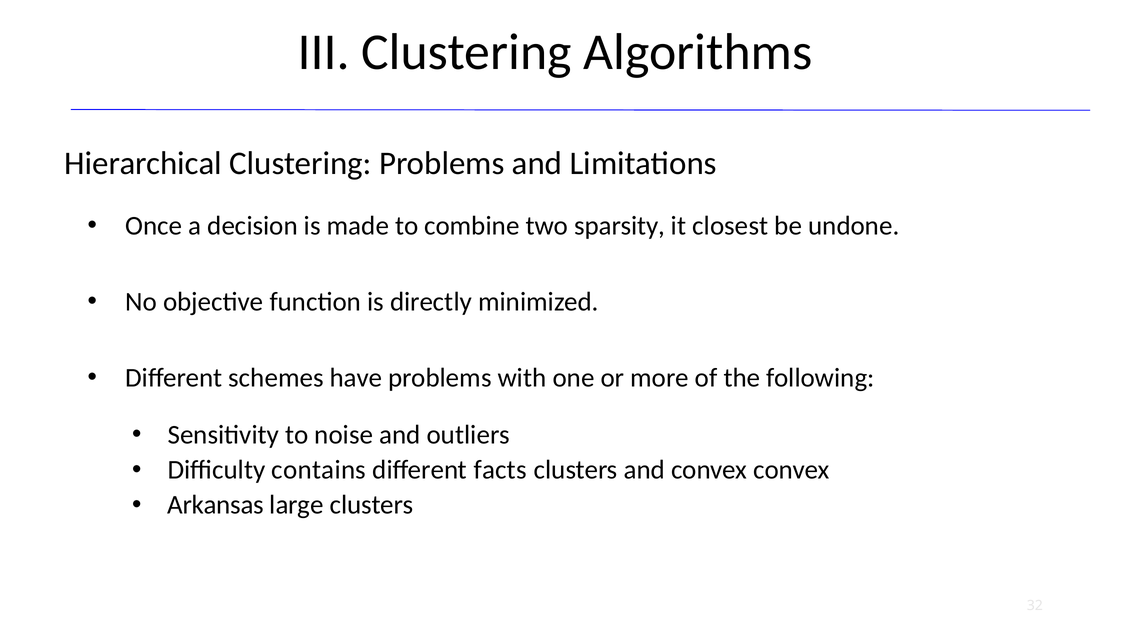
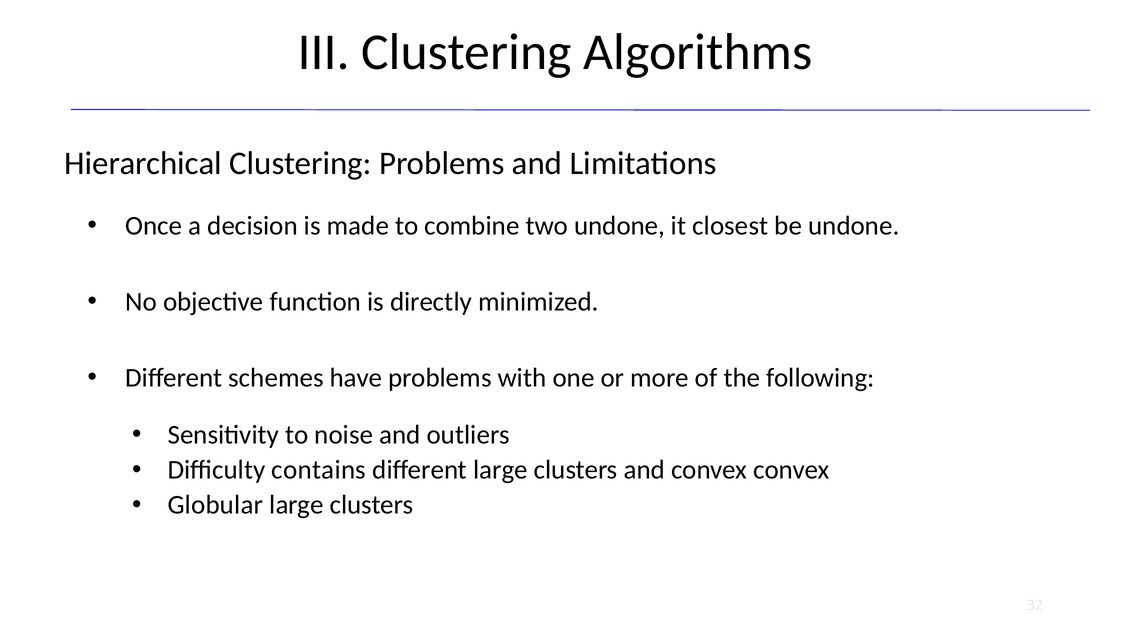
two sparsity: sparsity -> undone
different facts: facts -> large
Arkansas: Arkansas -> Globular
